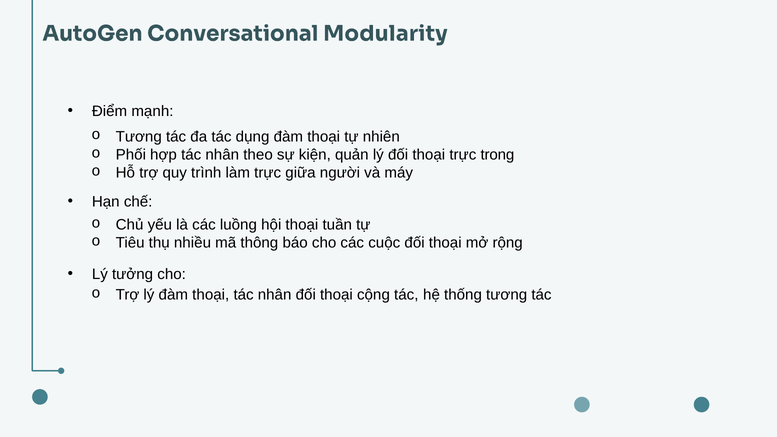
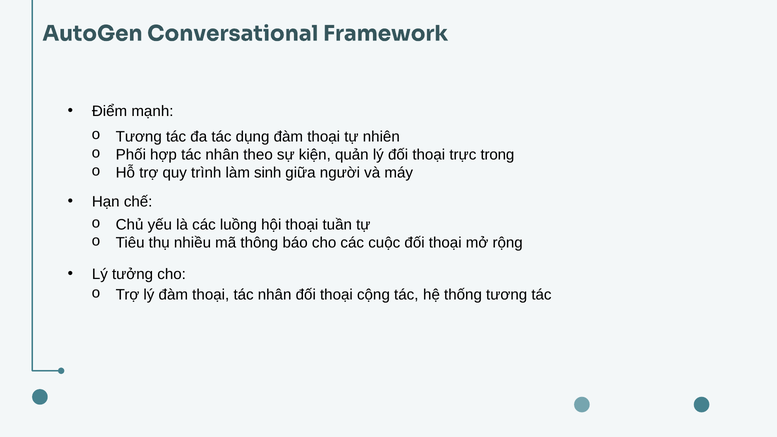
Modularity: Modularity -> Framework
làm trực: trực -> sinh
